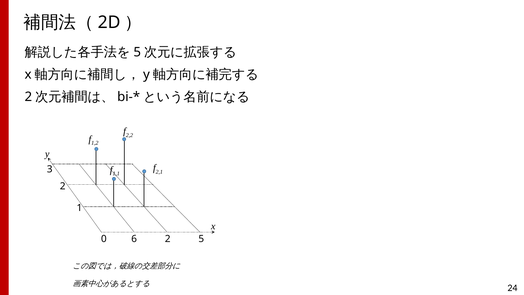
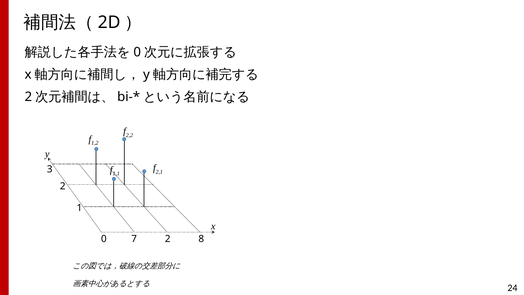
5 at (137, 52): 5 -> 0
6: 6 -> 7
2 5: 5 -> 8
